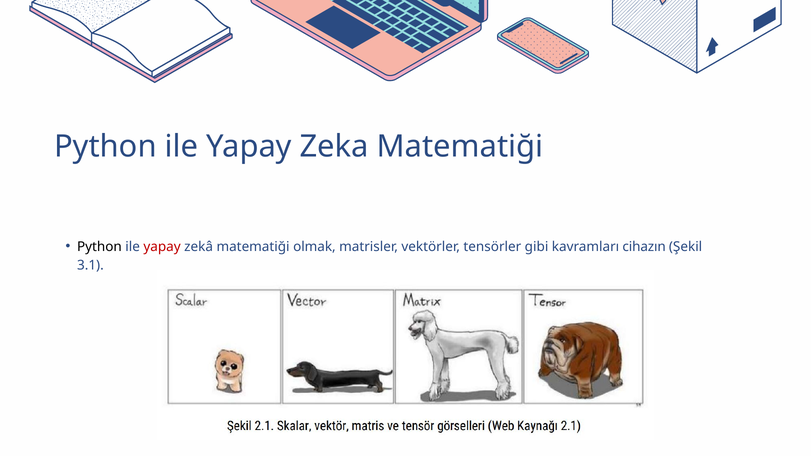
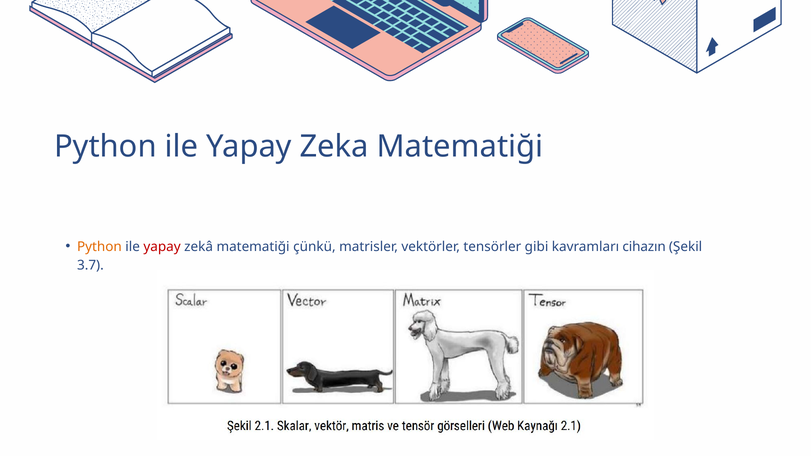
Python at (99, 247) colour: black -> orange
olmak: olmak -> çünkü
3.1: 3.1 -> 3.7
